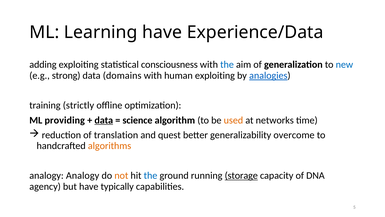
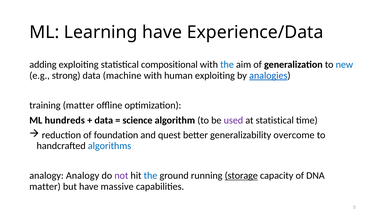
consciousness: consciousness -> compositional
domains: domains -> machine
training strictly: strictly -> matter
providing: providing -> hundreds
data at (104, 120) underline: present -> none
used colour: orange -> purple
at networks: networks -> statistical
translation: translation -> foundation
algorithms colour: orange -> blue
not colour: orange -> purple
agency at (45, 186): agency -> matter
typically: typically -> massive
